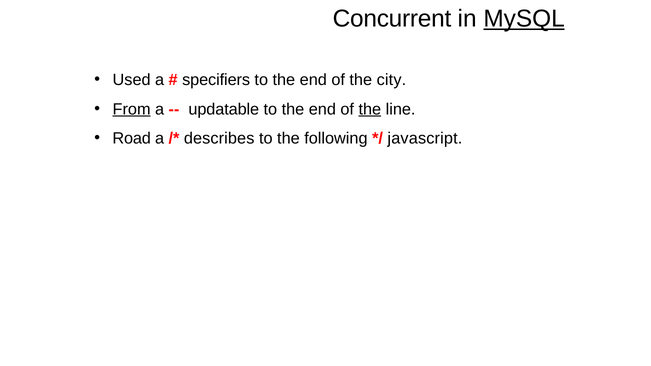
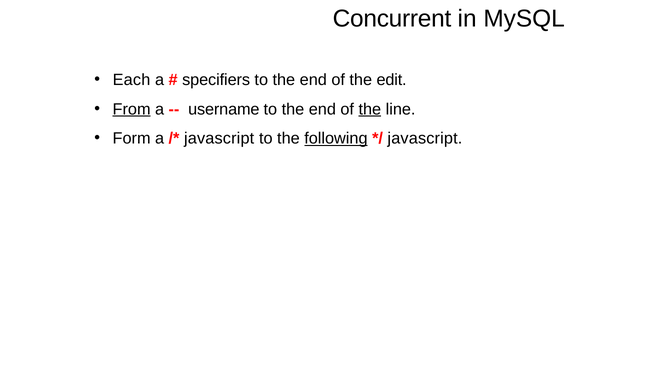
MySQL underline: present -> none
Used: Used -> Each
city: city -> edit
updatable: updatable -> username
Road: Road -> Form
describes at (219, 139): describes -> javascript
following underline: none -> present
